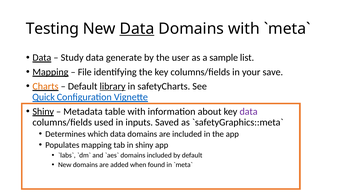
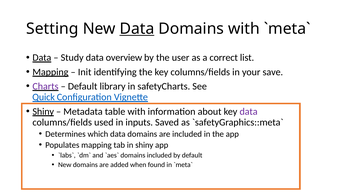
Testing: Testing -> Setting
generate: generate -> overview
sample: sample -> correct
File: File -> Init
Charts colour: orange -> purple
library underline: present -> none
